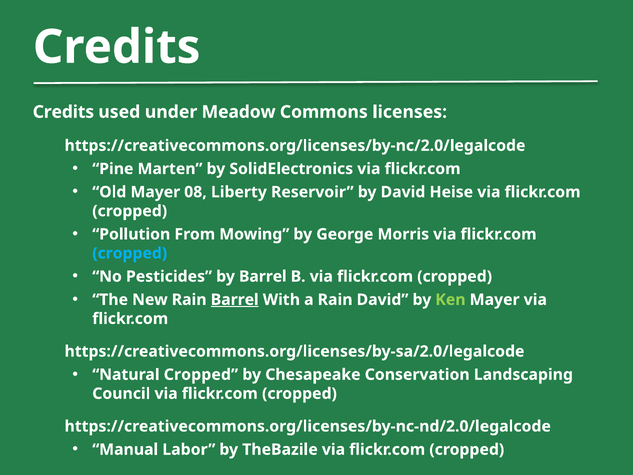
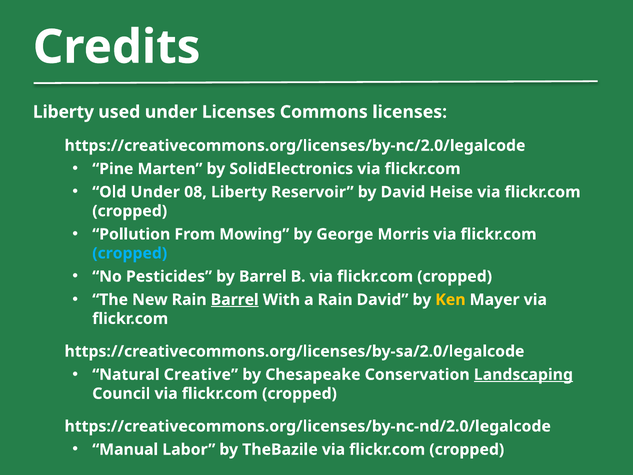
Credits at (63, 112): Credits -> Liberty
under Meadow: Meadow -> Licenses
Old Mayer: Mayer -> Under
Ken colour: light green -> yellow
Natural Cropped: Cropped -> Creative
Landscaping underline: none -> present
